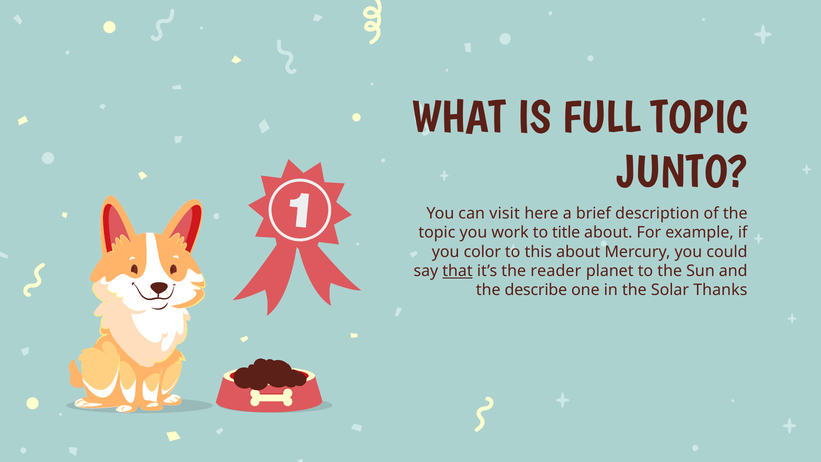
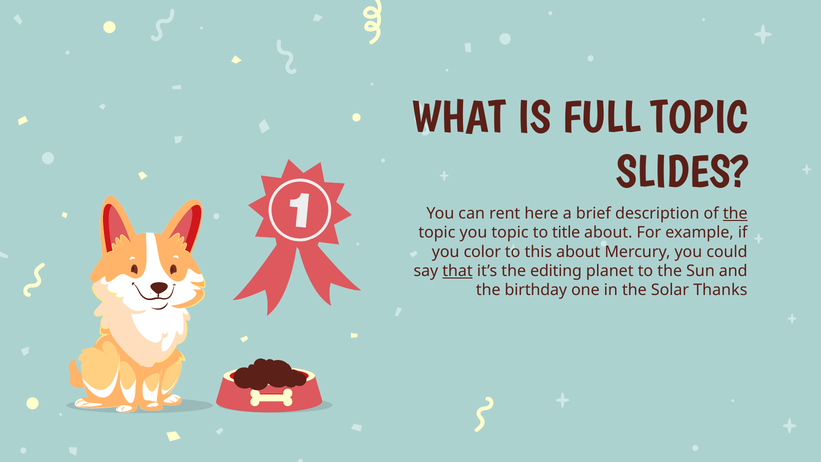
JUNTO: JUNTO -> SLIDES
visit: visit -> rent
the at (735, 213) underline: none -> present
you work: work -> topic
reader: reader -> editing
describe: describe -> birthday
